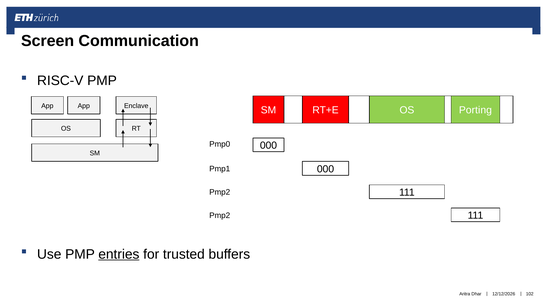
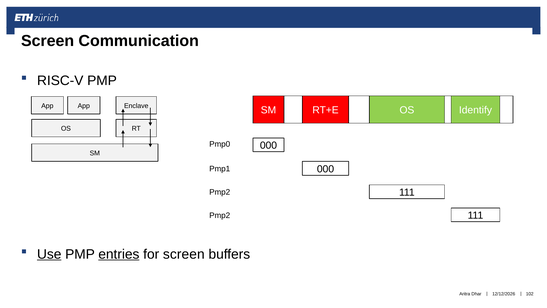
Porting: Porting -> Identify
Use underline: none -> present
for trusted: trusted -> screen
